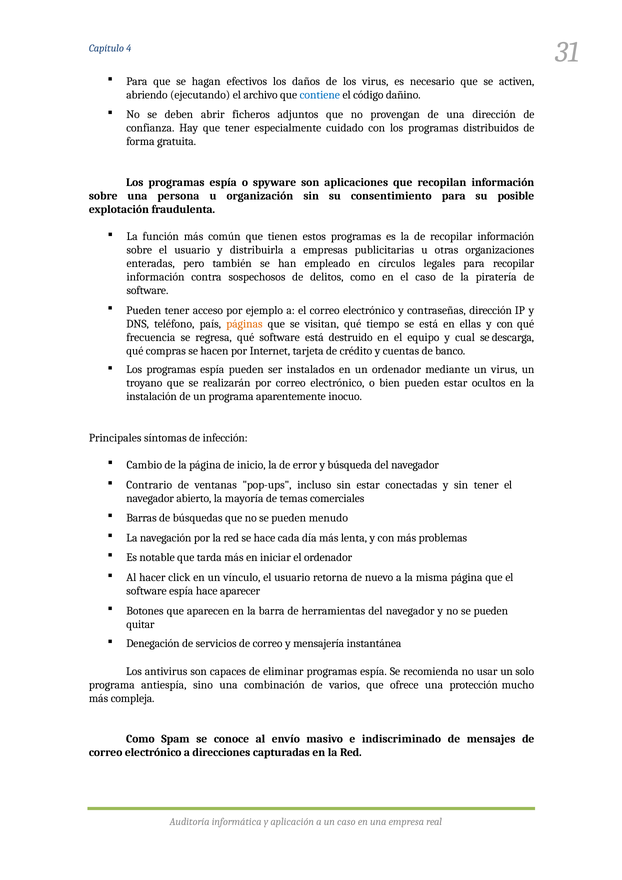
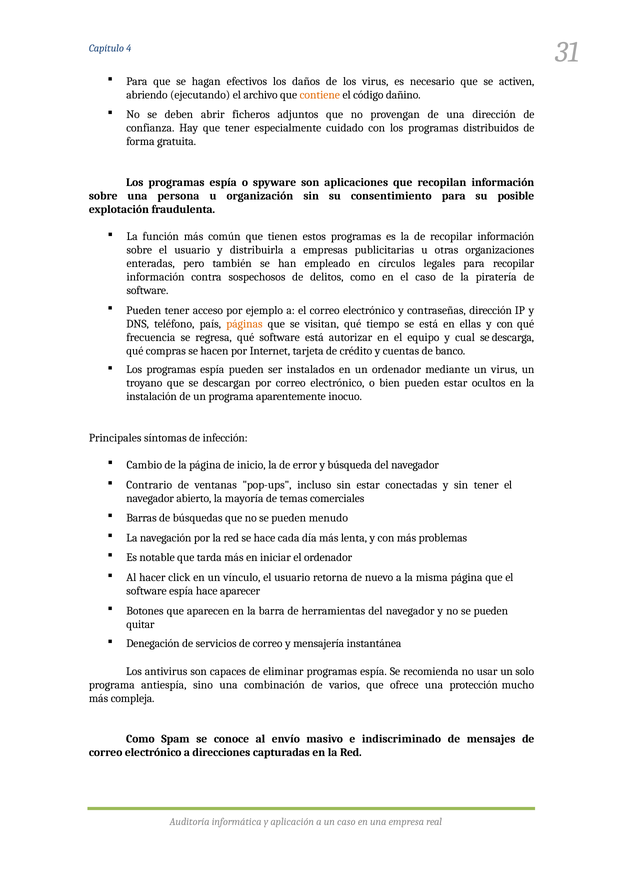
contiene colour: blue -> orange
destruido: destruido -> autorizar
realizarán: realizarán -> descargan
